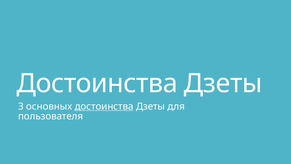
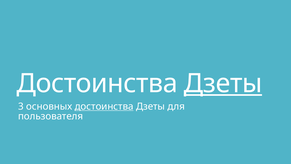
Дзеты at (223, 83) underline: none -> present
